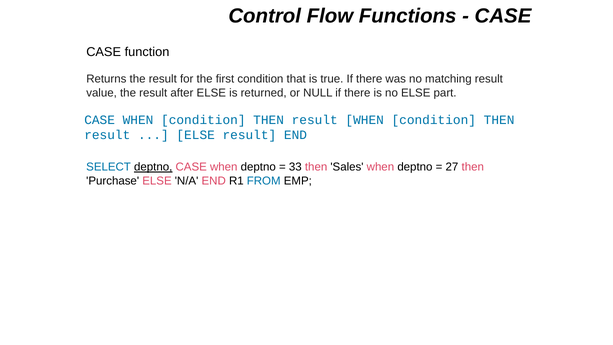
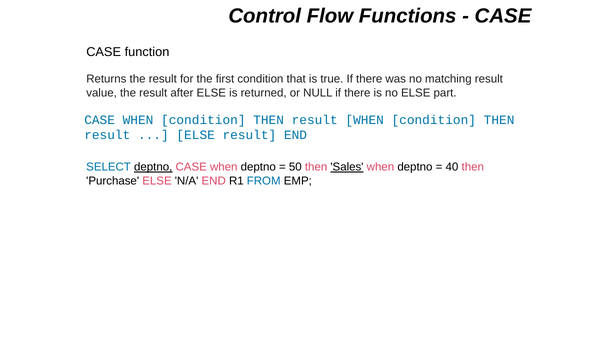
33: 33 -> 50
Sales underline: none -> present
27: 27 -> 40
